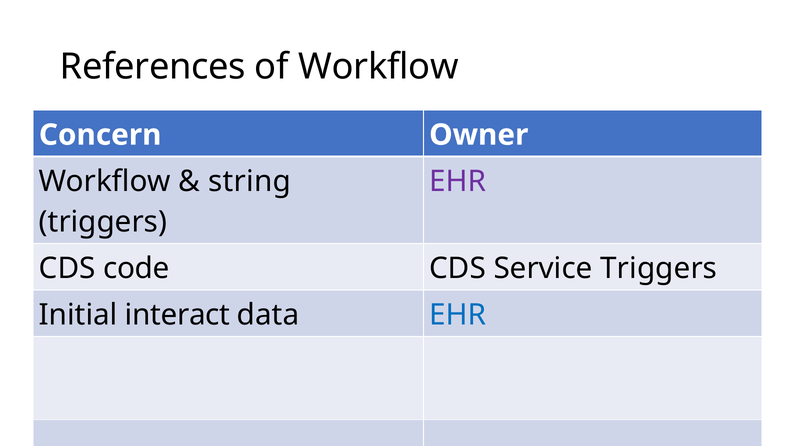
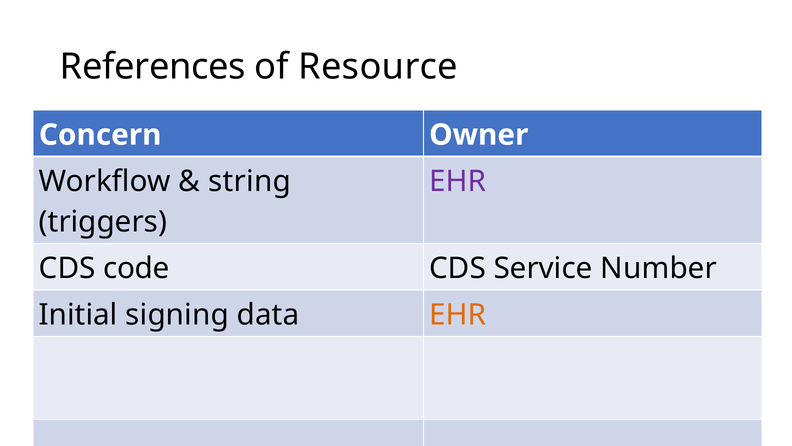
of Workflow: Workflow -> Resource
Service Triggers: Triggers -> Number
interact: interact -> signing
EHR at (458, 315) colour: blue -> orange
